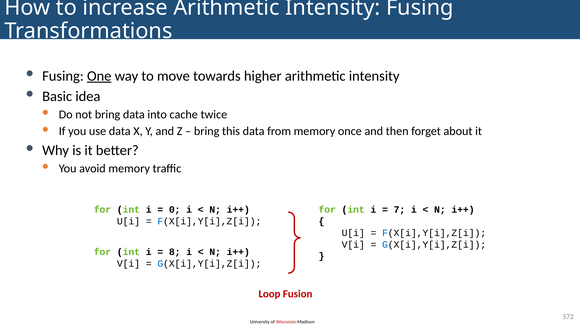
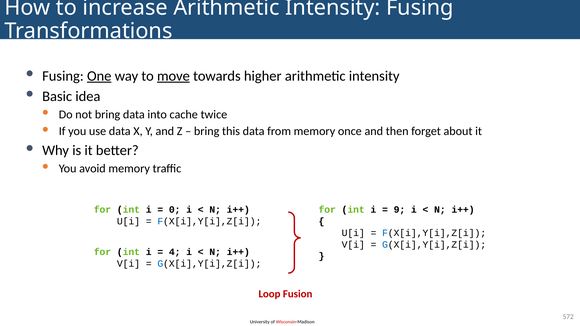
move underline: none -> present
7: 7 -> 9
8: 8 -> 4
